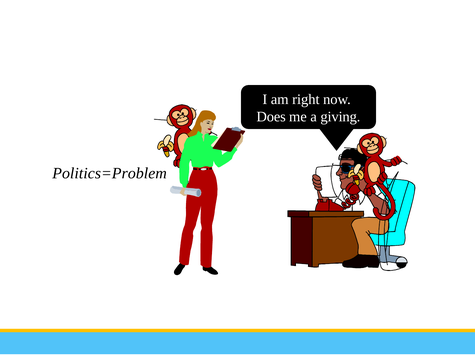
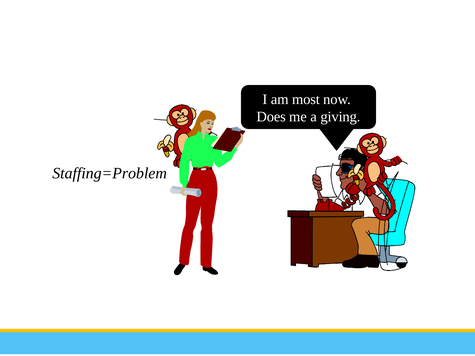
right: right -> most
Politics=Problem: Politics=Problem -> Staffing=Problem
